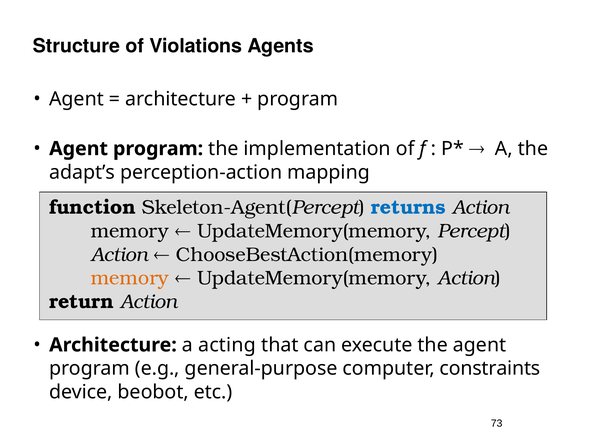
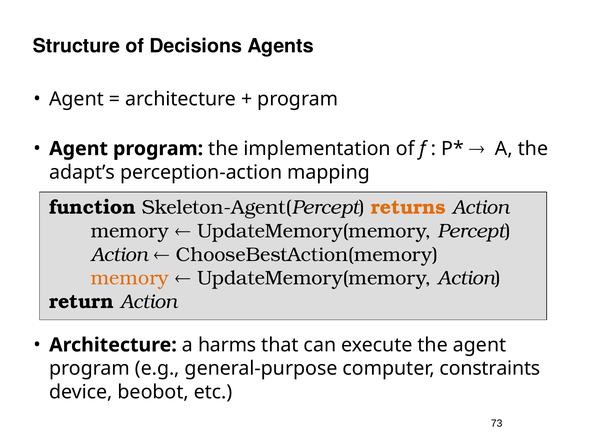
Violations: Violations -> Decisions
returns colour: blue -> orange
acting: acting -> harms
